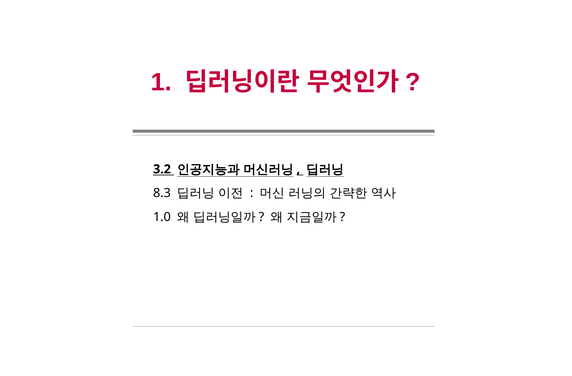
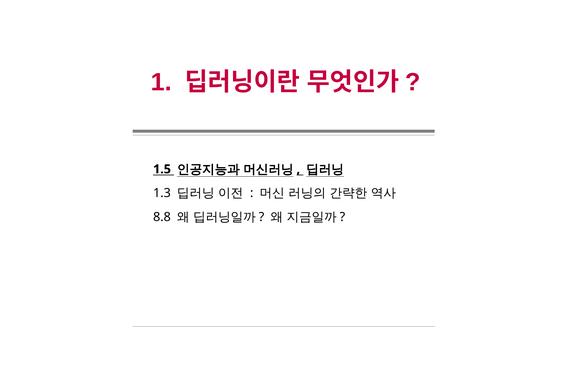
3.2: 3.2 -> 1.5
8.3: 8.3 -> 1.3
1.0: 1.0 -> 8.8
